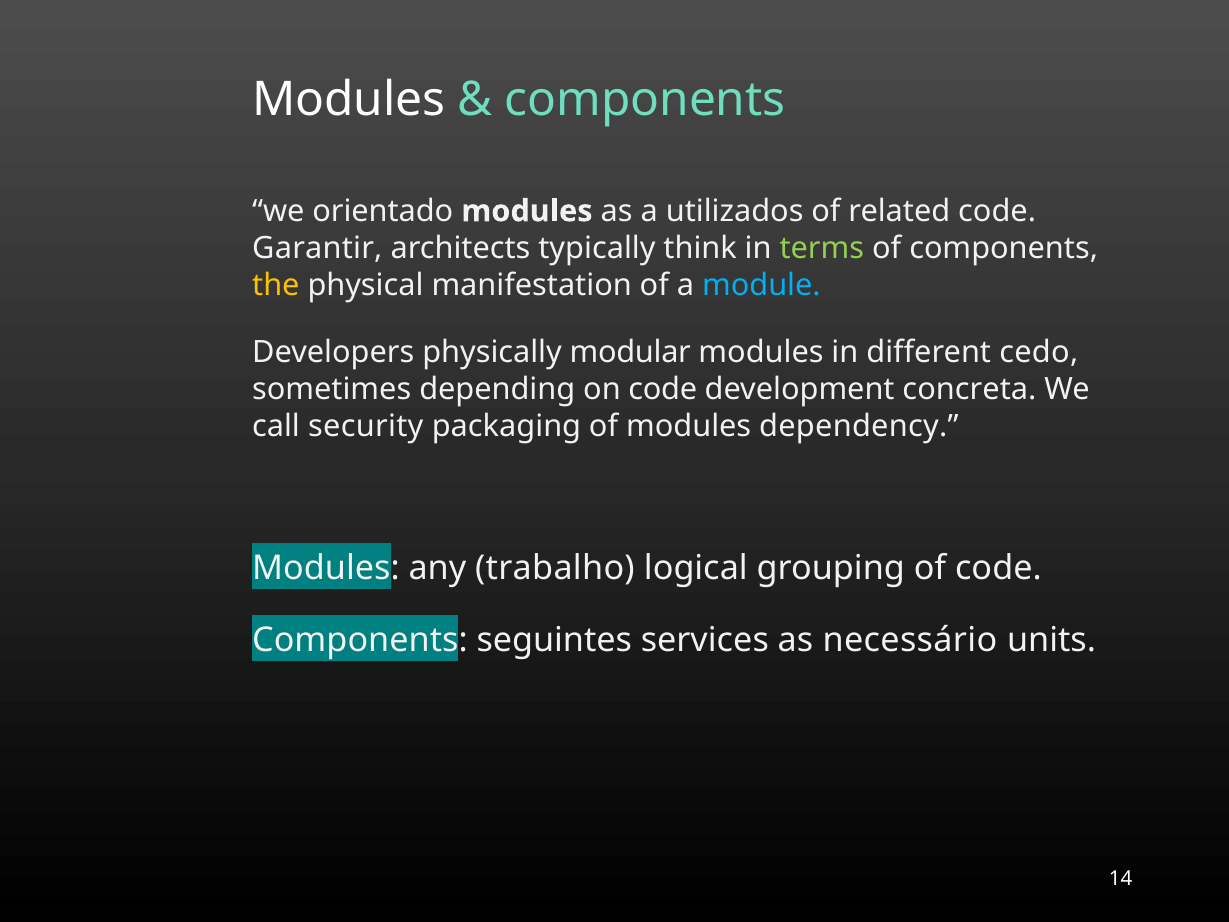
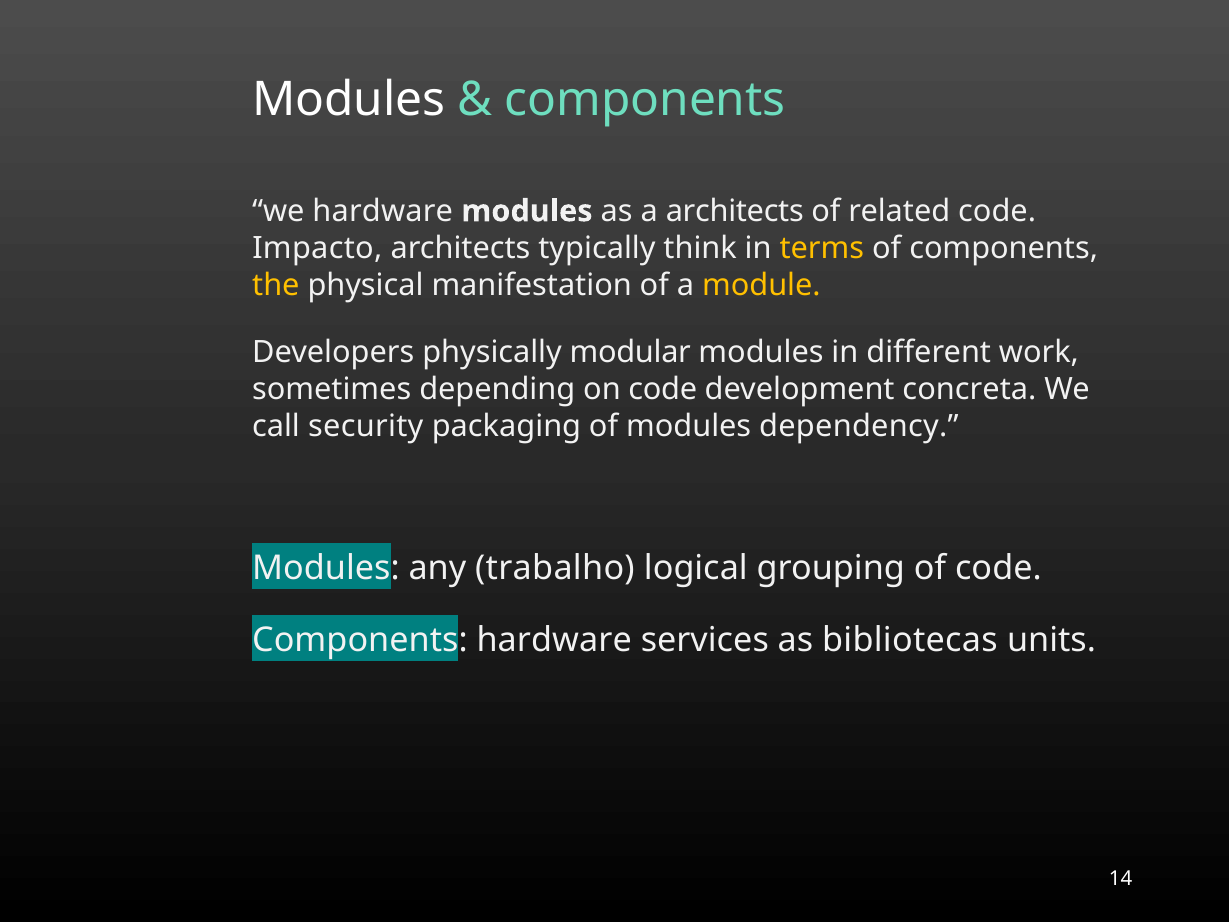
we orientado: orientado -> hardware
a utilizados: utilizados -> architects
Garantir: Garantir -> Impacto
terms colour: light green -> yellow
module colour: light blue -> yellow
cedo: cedo -> work
Components seguintes: seguintes -> hardware
necessário: necessário -> bibliotecas
